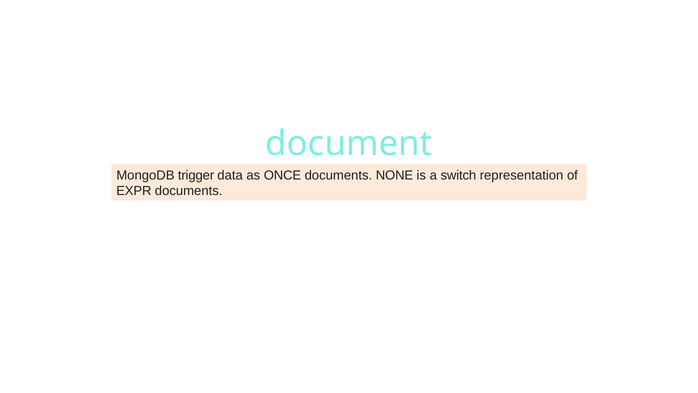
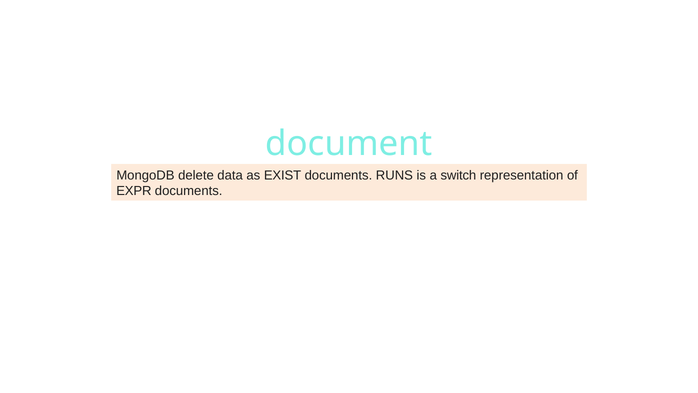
trigger: trigger -> delete
ONCE: ONCE -> EXIST
NONE: NONE -> RUNS
